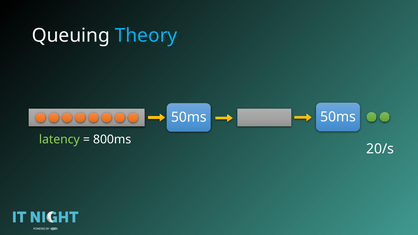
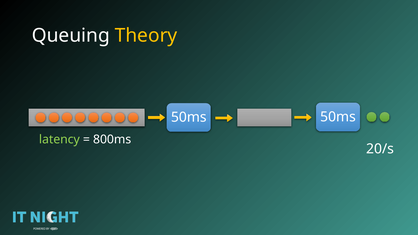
Theory colour: light blue -> yellow
